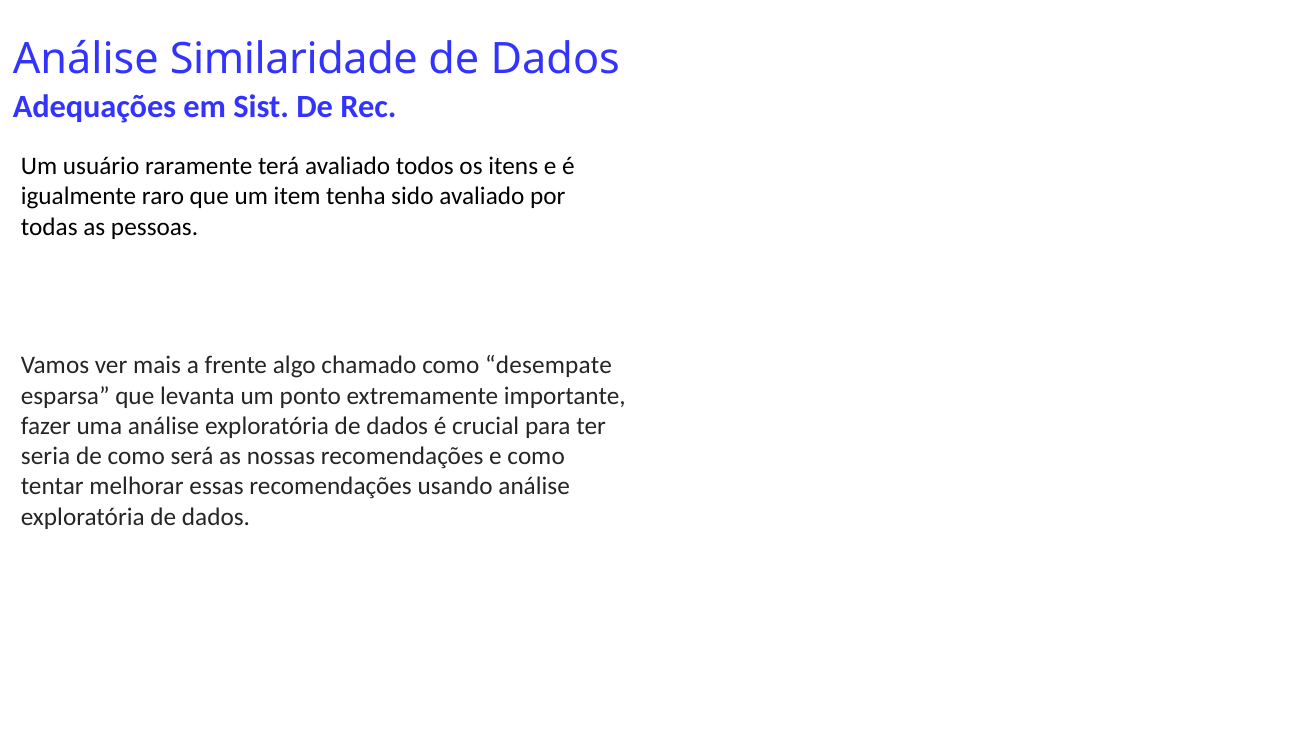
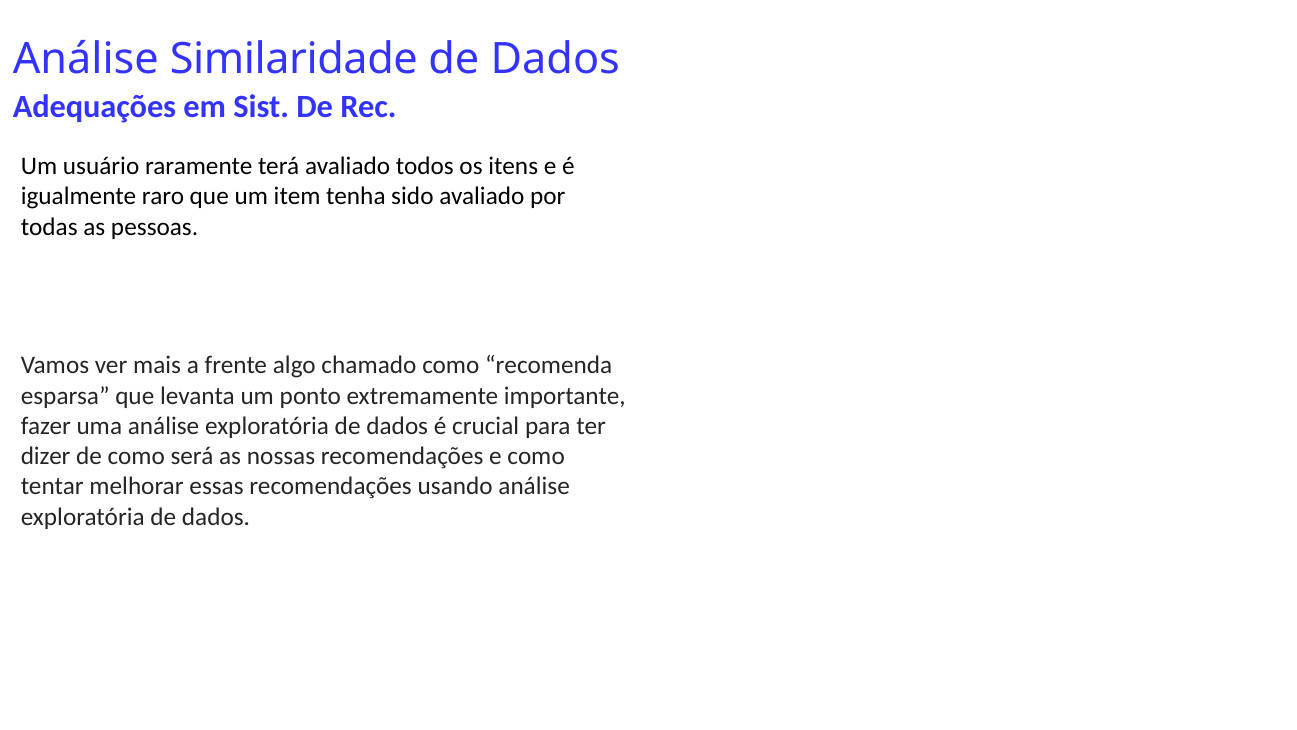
desempate: desempate -> recomenda
seria: seria -> dizer
